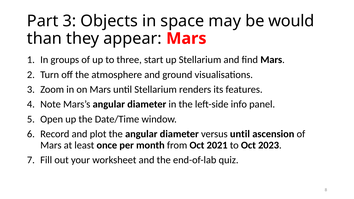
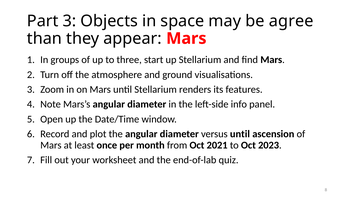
would: would -> agree
